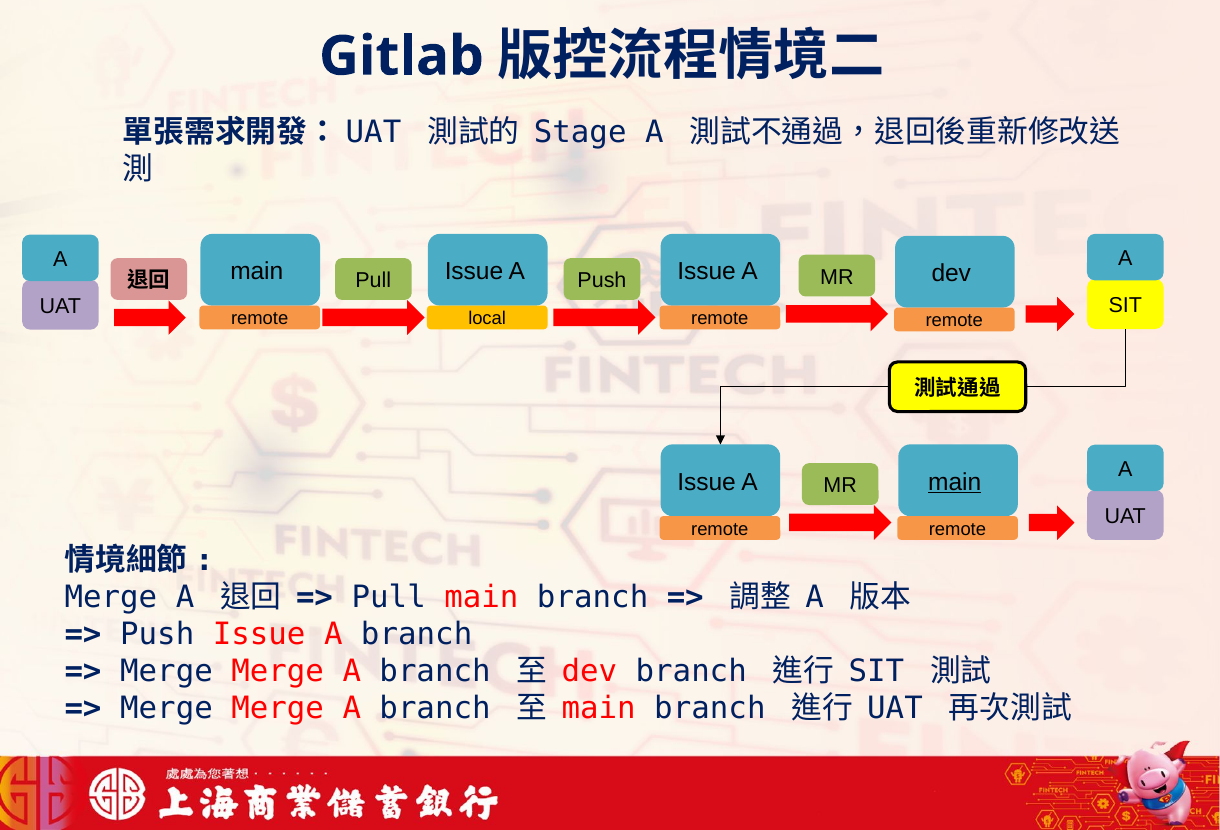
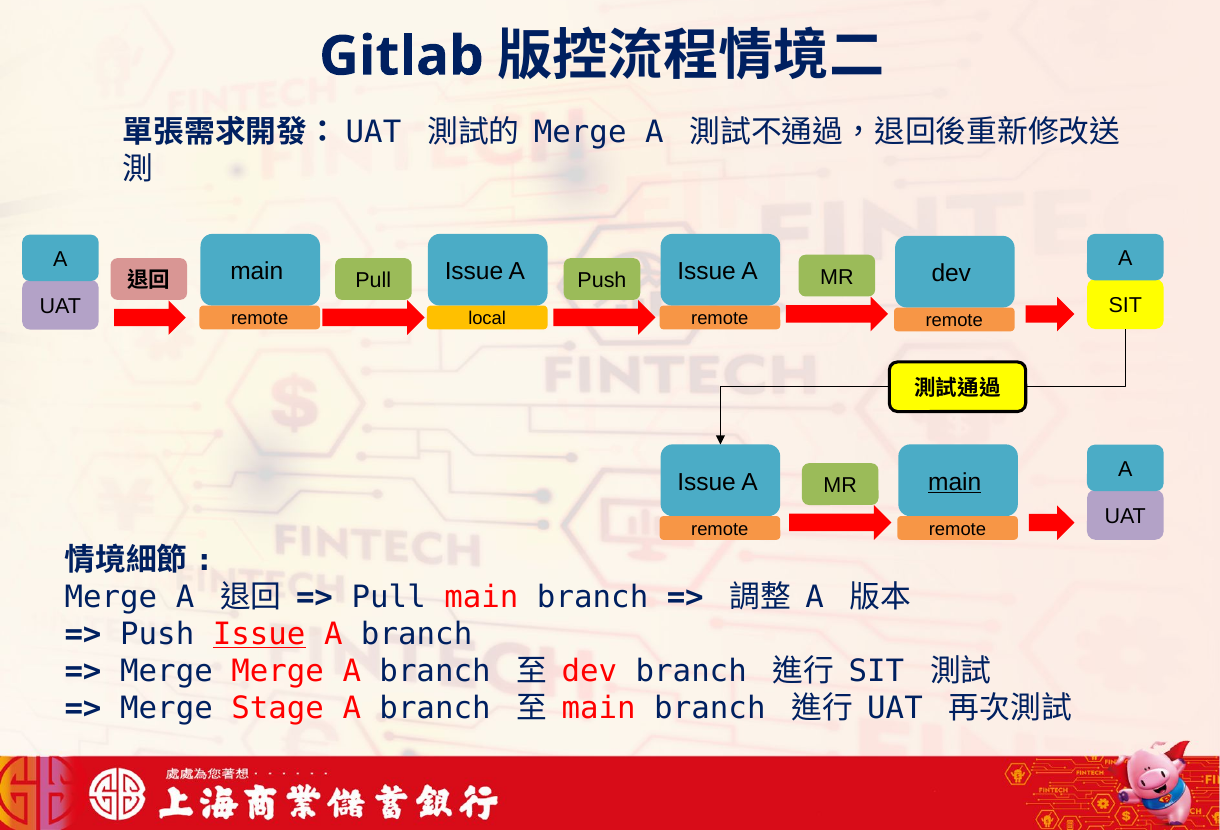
Stage at (580, 132): Stage -> Merge
Issue at (259, 634) underline: none -> present
Merge at (278, 708): Merge -> Stage
